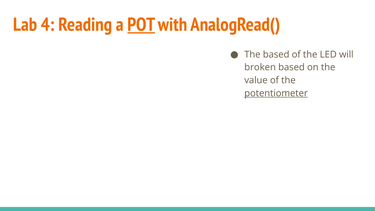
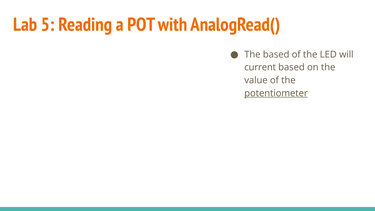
4: 4 -> 5
POT underline: present -> none
broken: broken -> current
